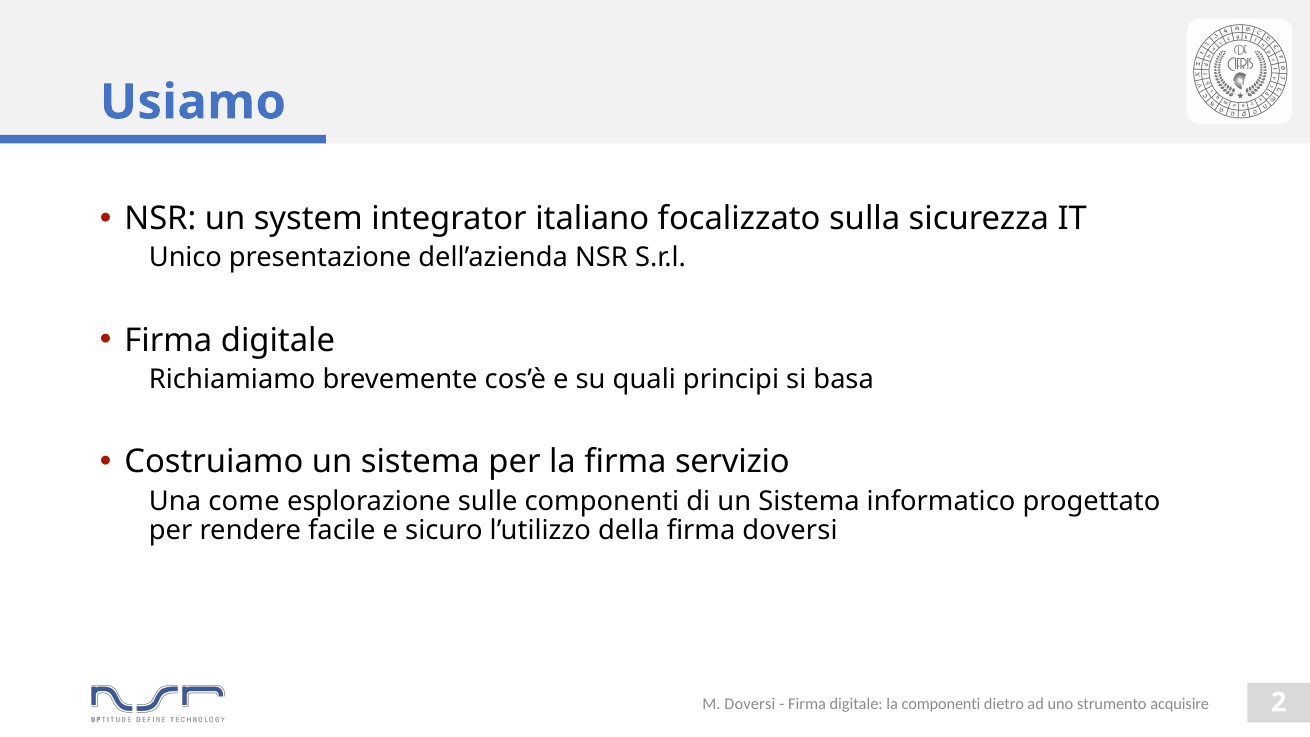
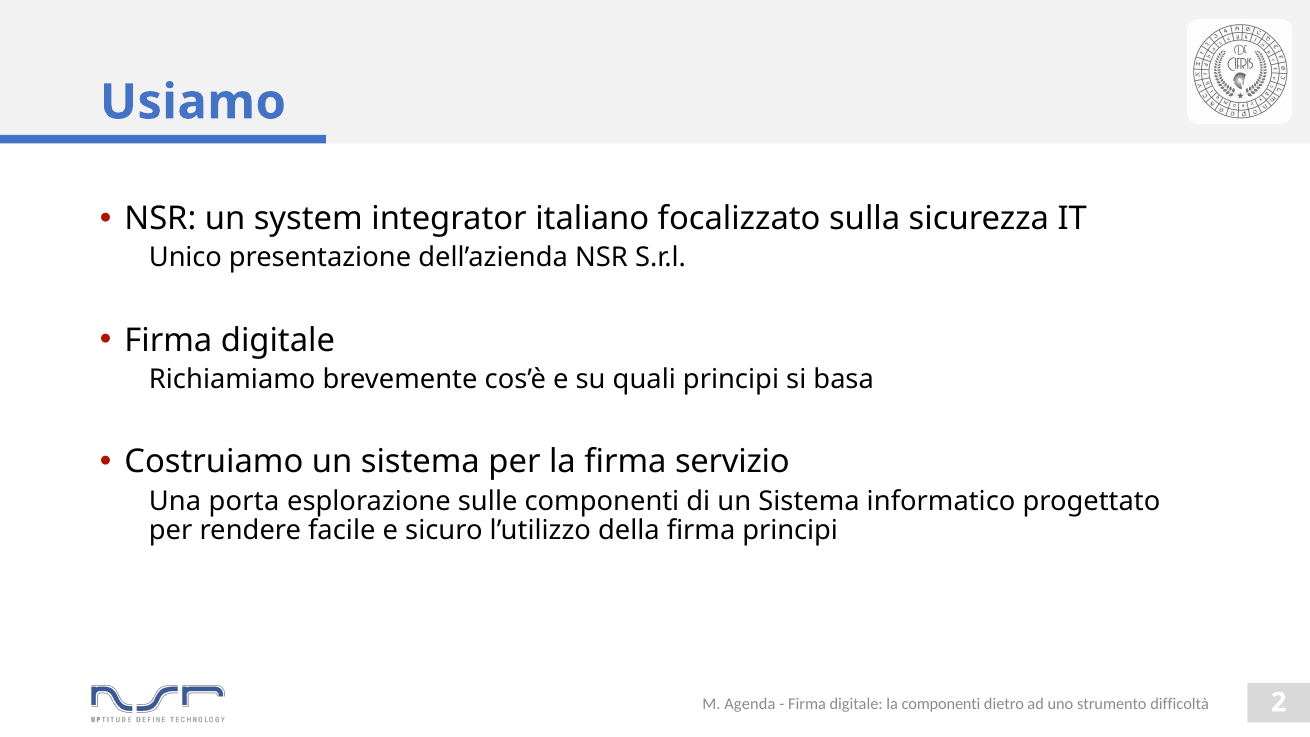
come: come -> porta
firma doversi: doversi -> principi
M Doversi: Doversi -> Agenda
acquisire: acquisire -> difficoltà
